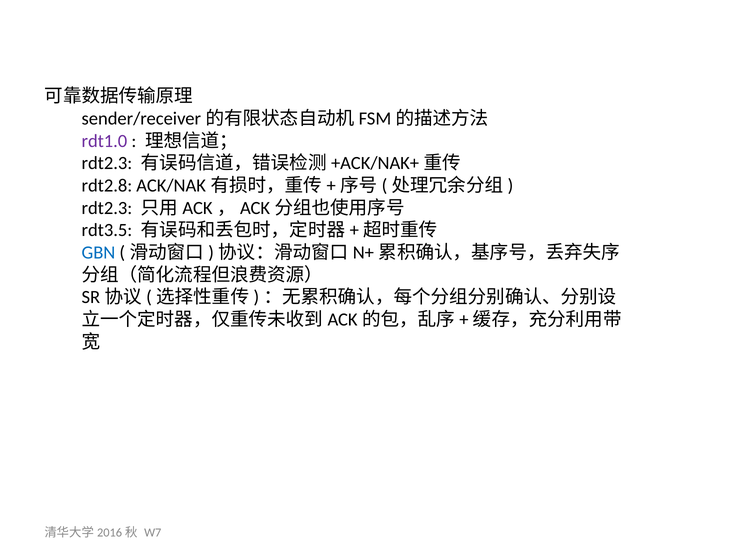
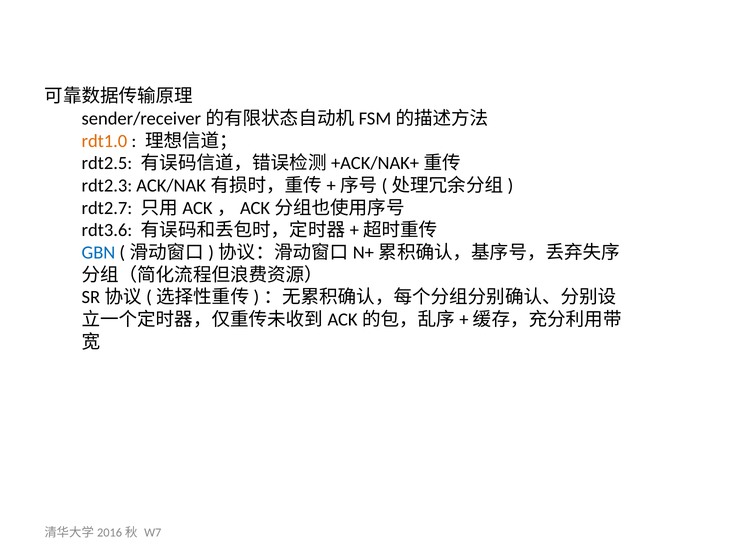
rdt1.0 colour: purple -> orange
rdt2.3 at (107, 163): rdt2.3 -> rdt2.5
rdt2.8: rdt2.8 -> rdt2.3
rdt2.3 at (107, 208): rdt2.3 -> rdt2.7
rdt3.5: rdt3.5 -> rdt3.6
